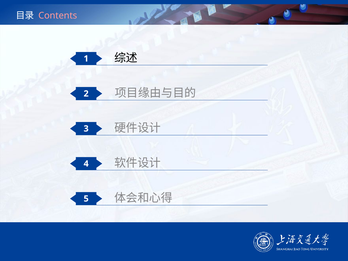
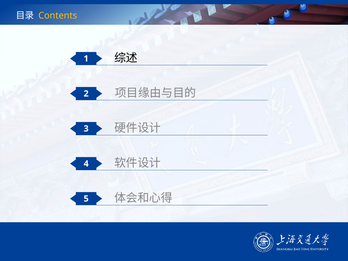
Contents colour: pink -> yellow
